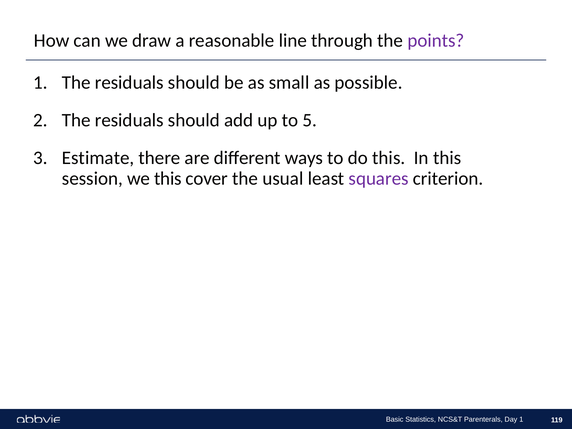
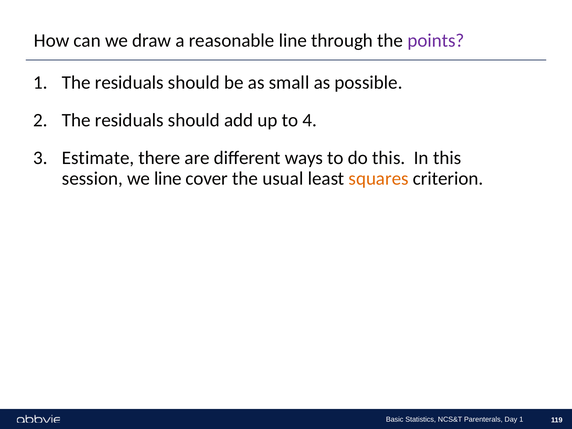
5: 5 -> 4
we this: this -> line
squares colour: purple -> orange
